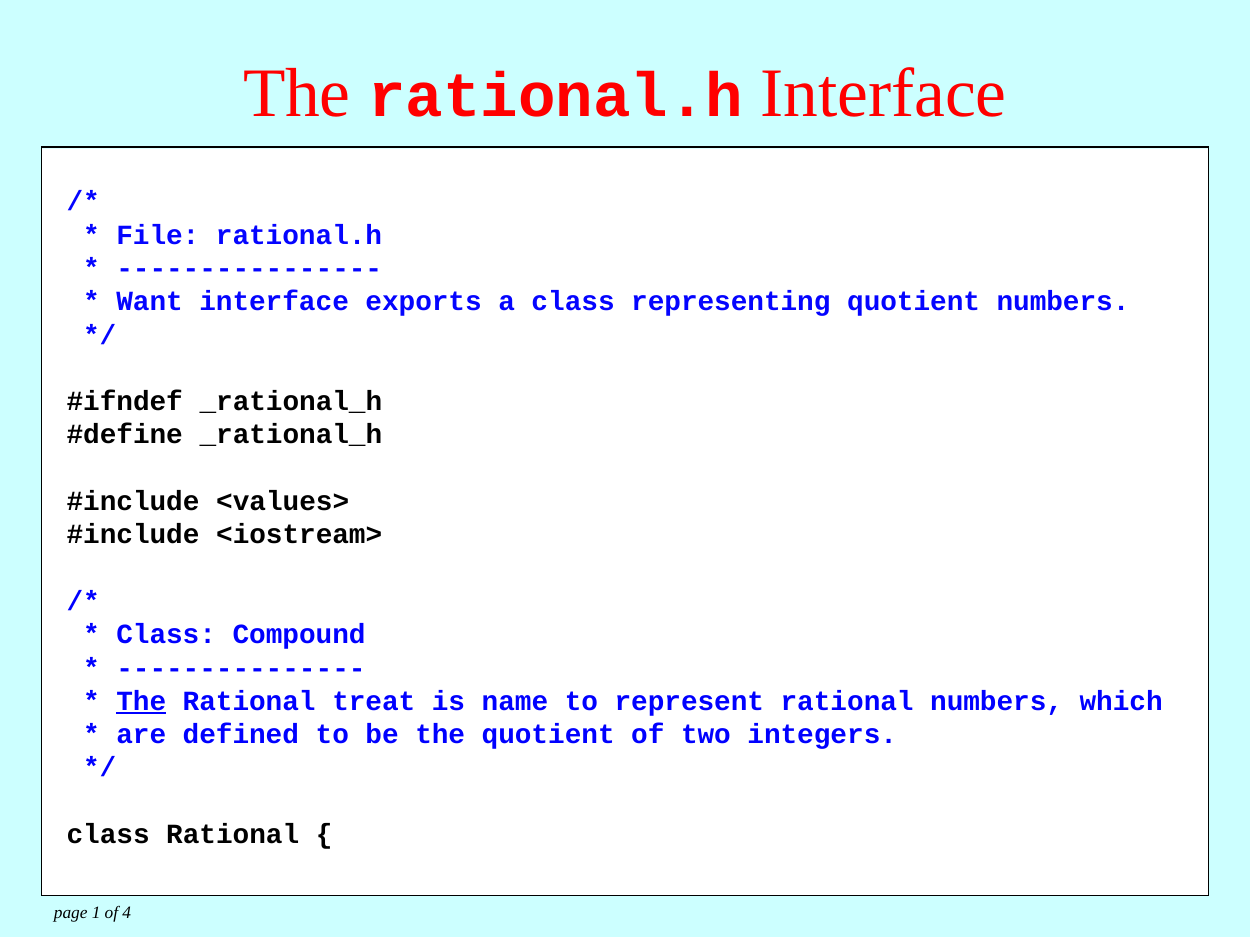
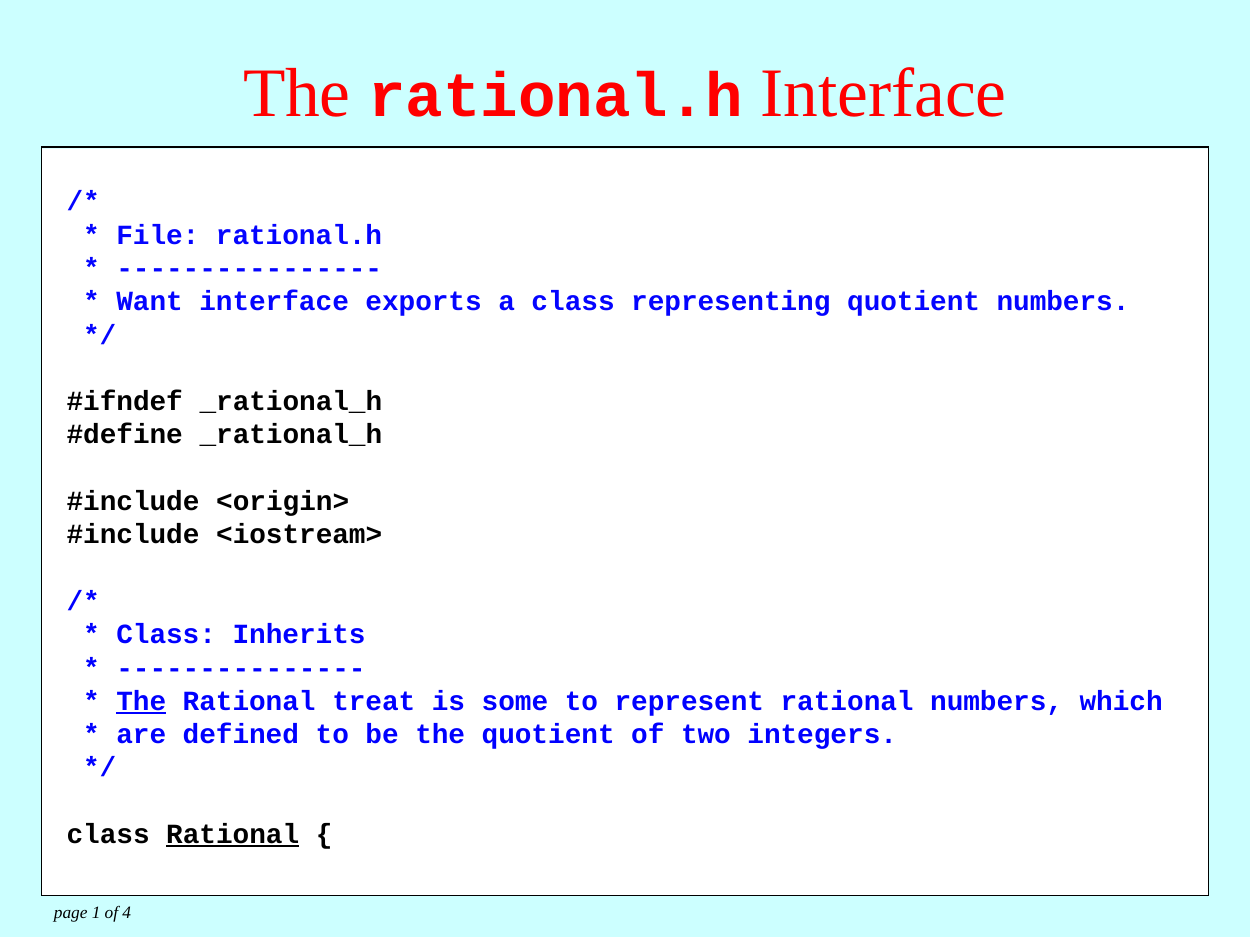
<values>: <values> -> <origin>
Compound: Compound -> Inherits
name: name -> some
Rational at (233, 835) underline: none -> present
